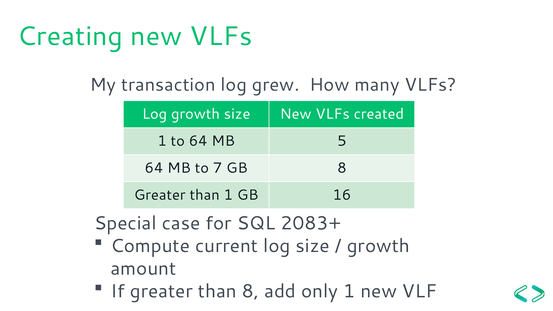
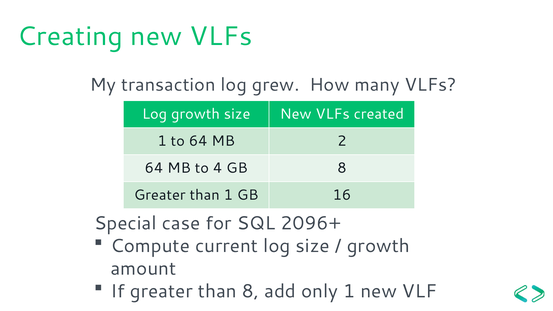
5: 5 -> 2
7: 7 -> 4
2083+: 2083+ -> 2096+
